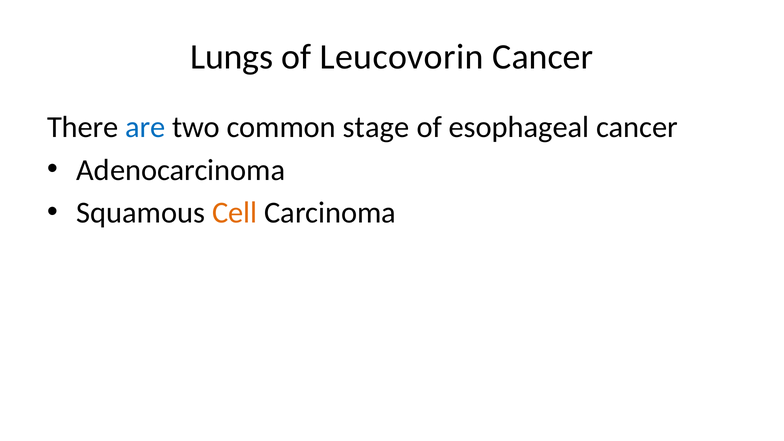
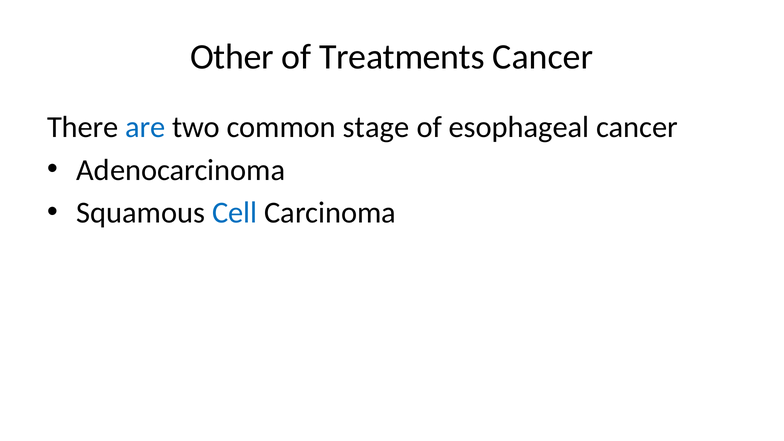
Lungs: Lungs -> Other
Leucovorin: Leucovorin -> Treatments
Cell colour: orange -> blue
